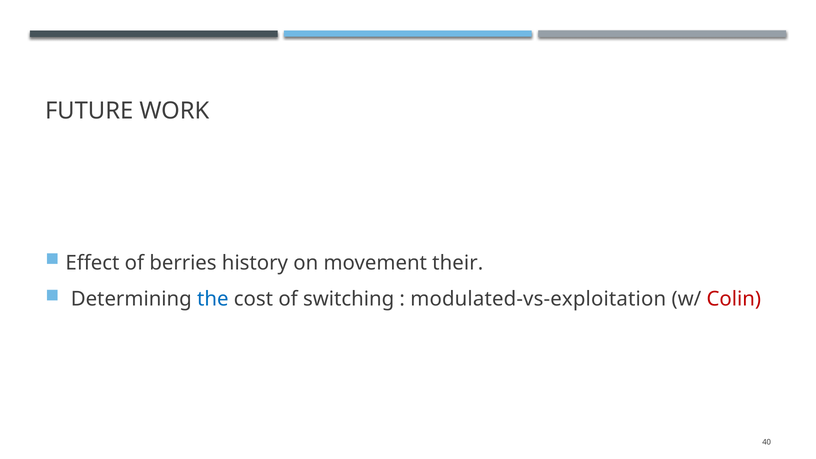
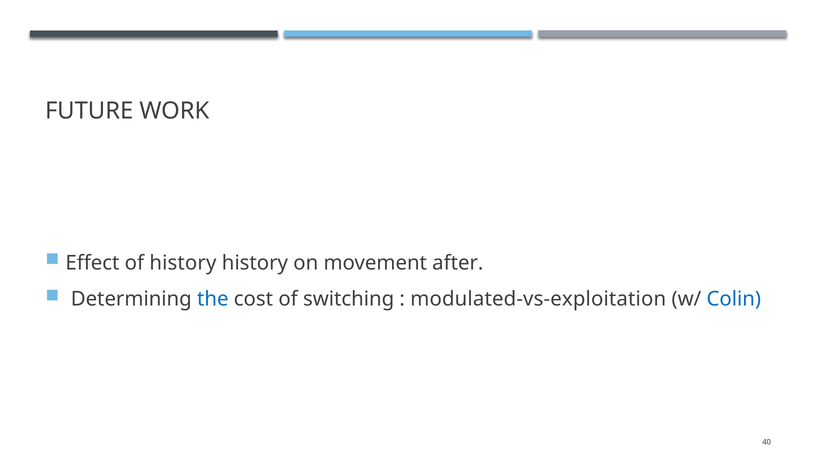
of berries: berries -> history
their: their -> after
Colin colour: red -> blue
